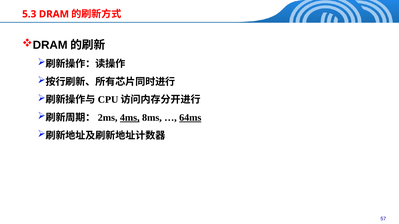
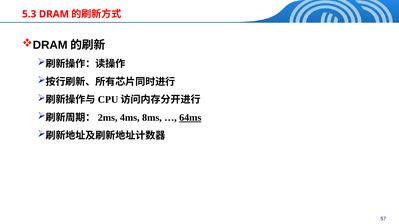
4ms underline: present -> none
